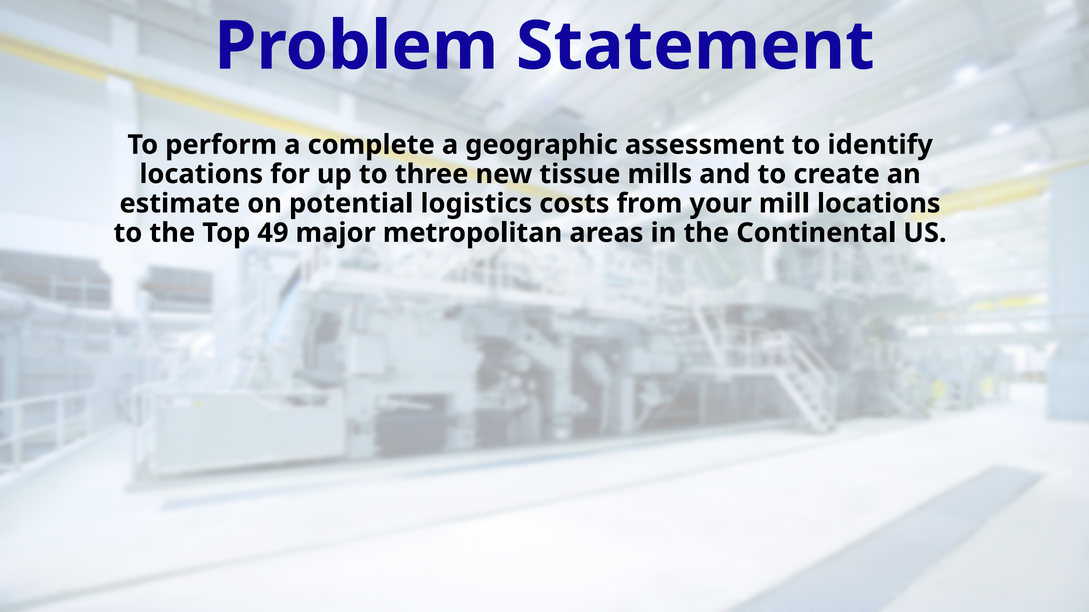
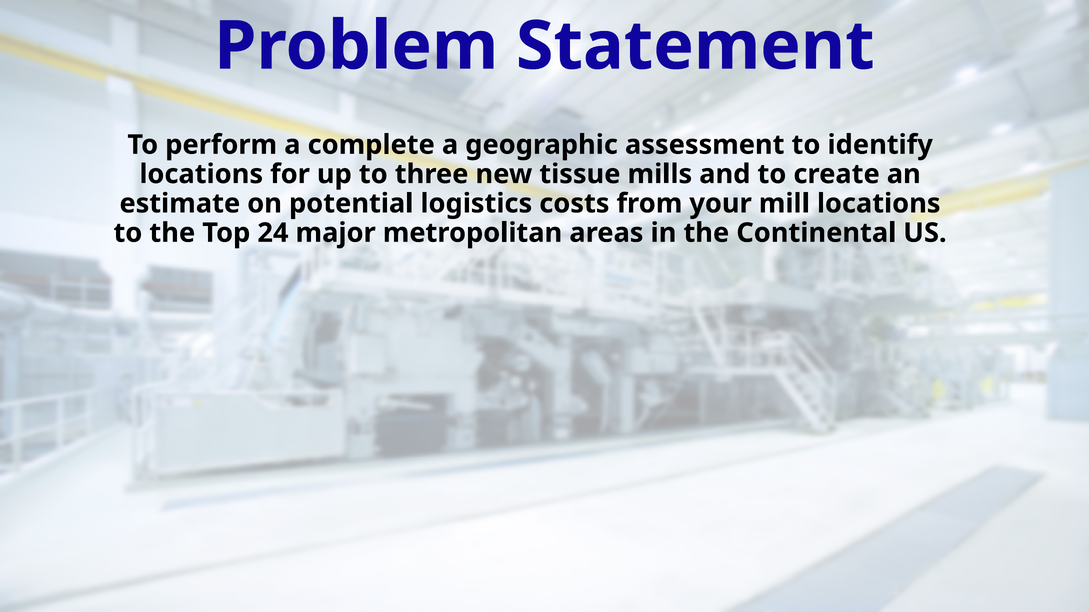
49: 49 -> 24
